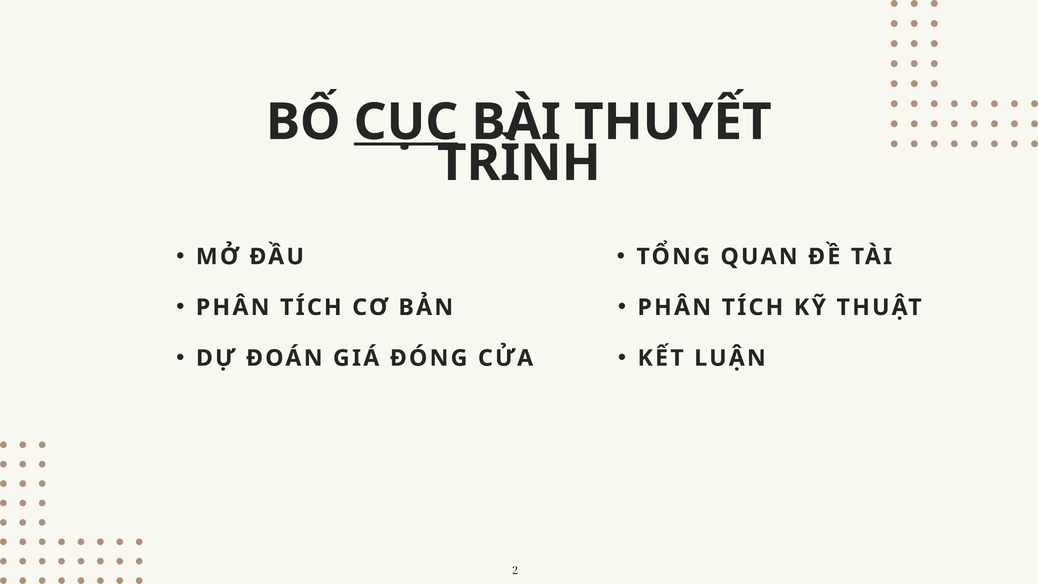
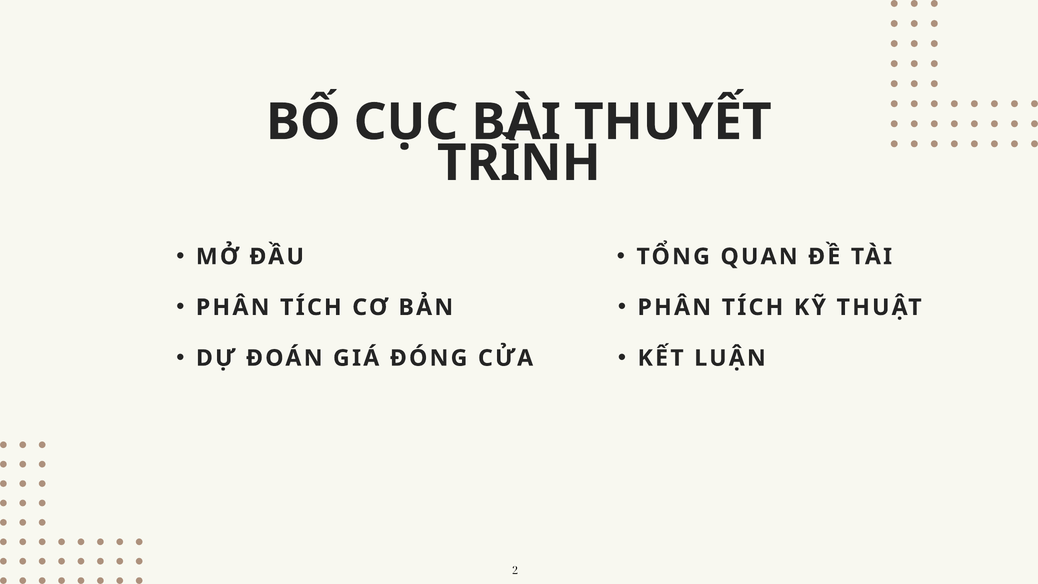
CỤC underline: present -> none
